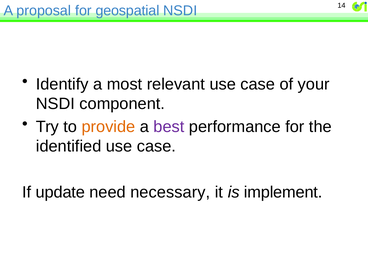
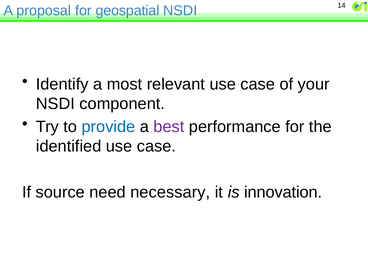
provide colour: orange -> blue
update: update -> source
implement: implement -> innovation
